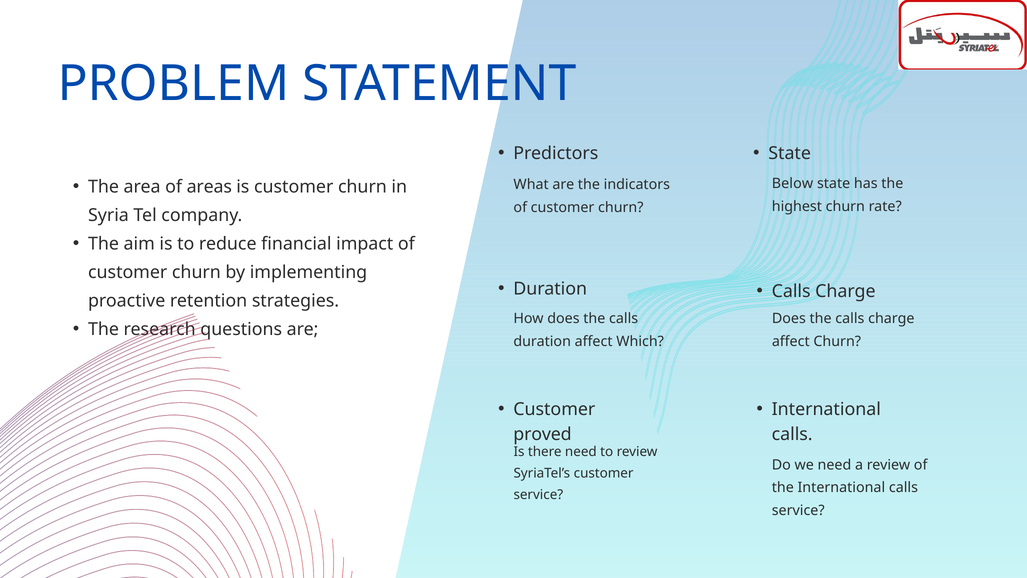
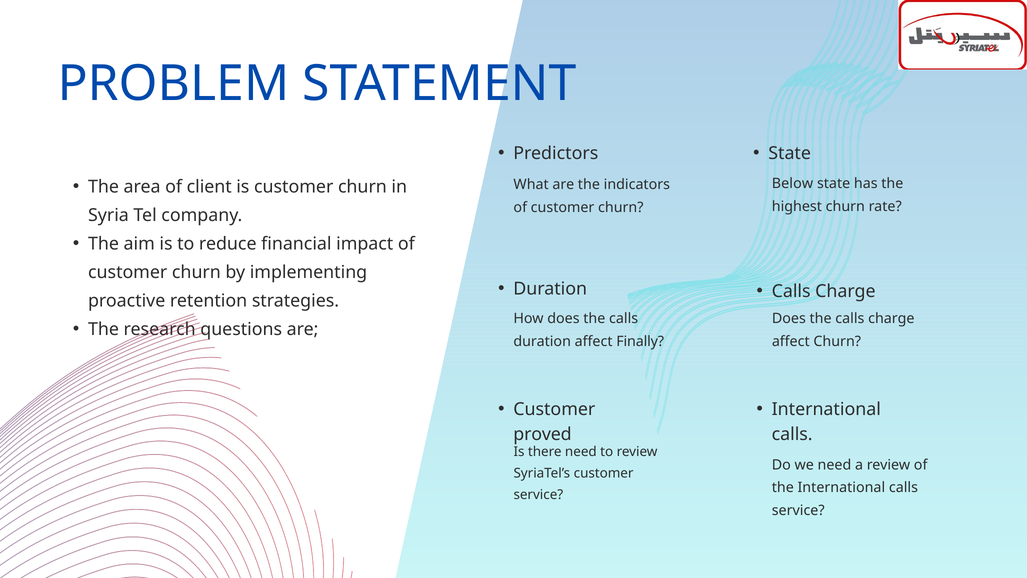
areas: areas -> client
Which: Which -> Finally
